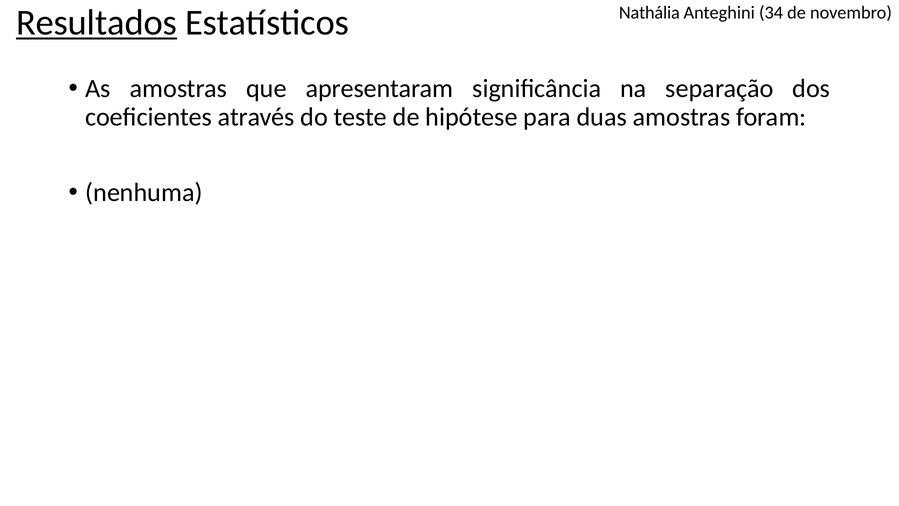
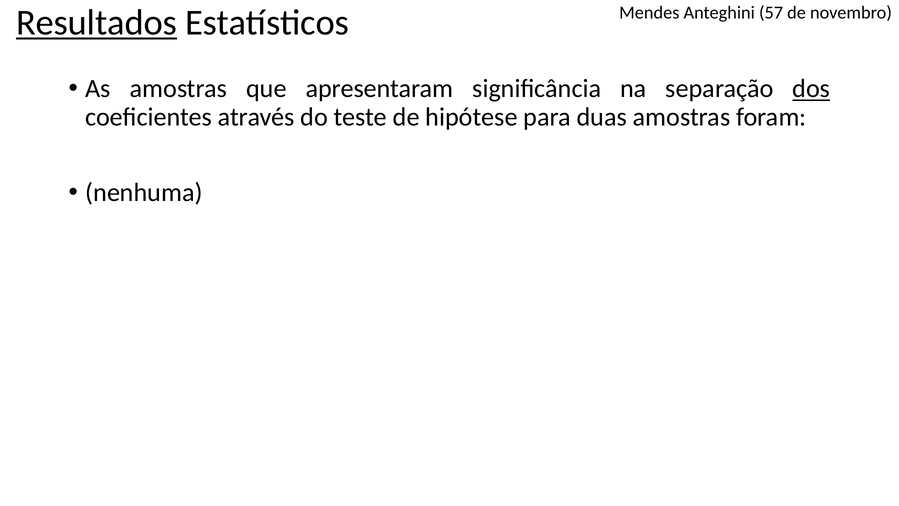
Nathália: Nathália -> Mendes
34: 34 -> 57
dos underline: none -> present
